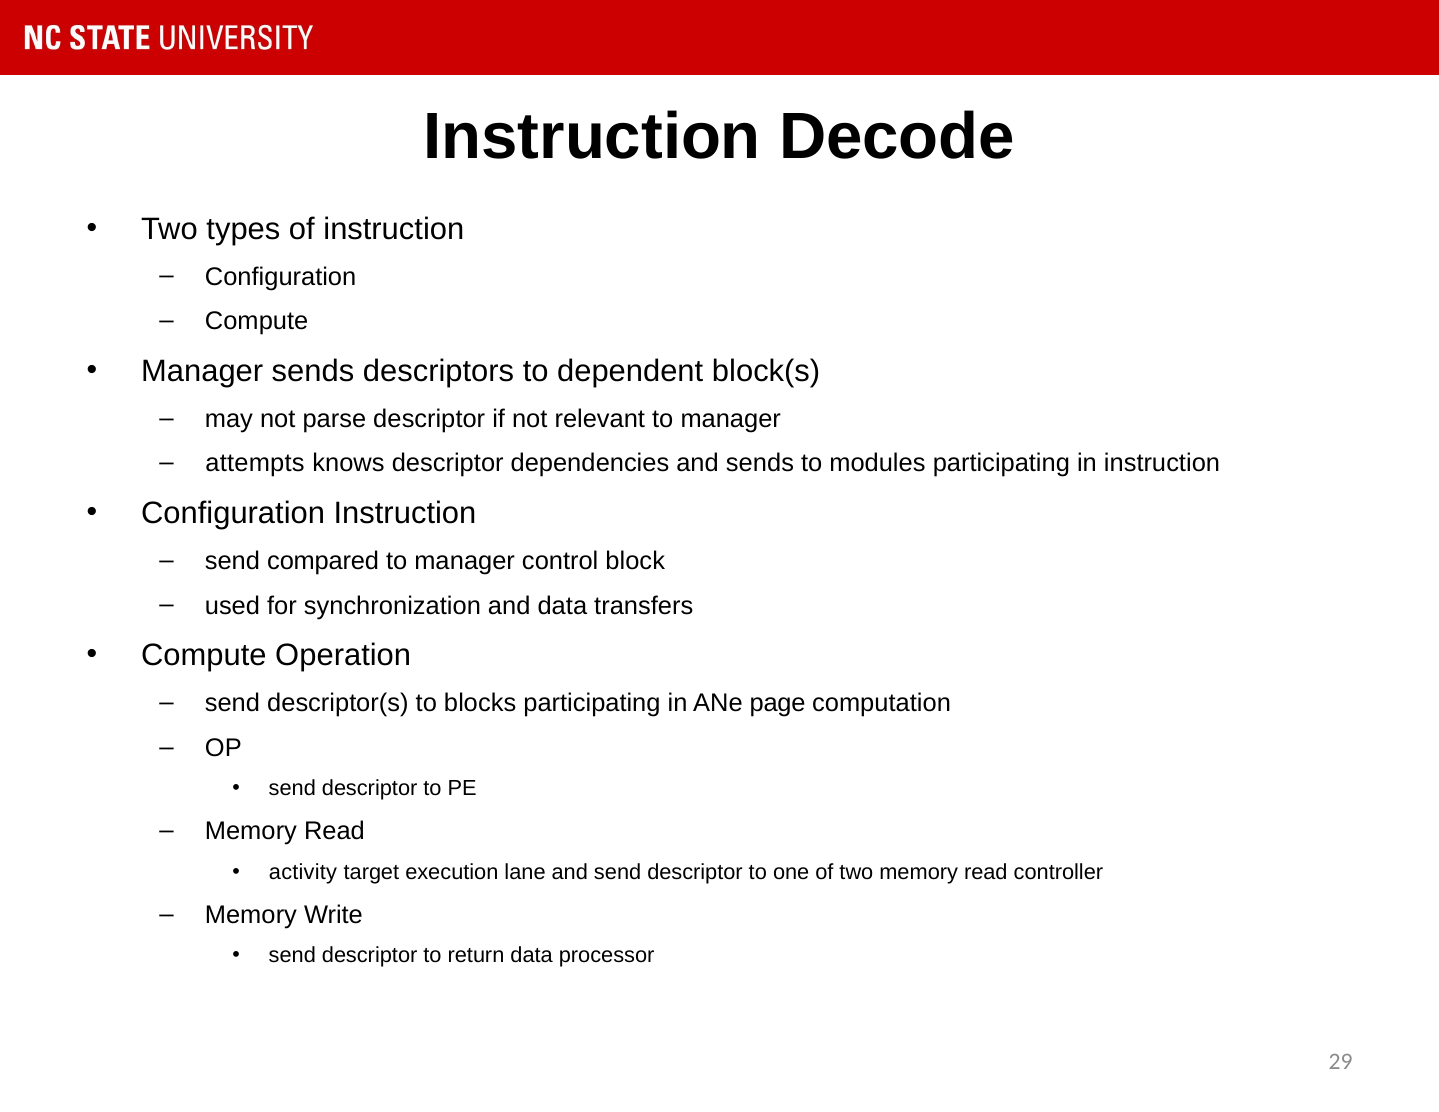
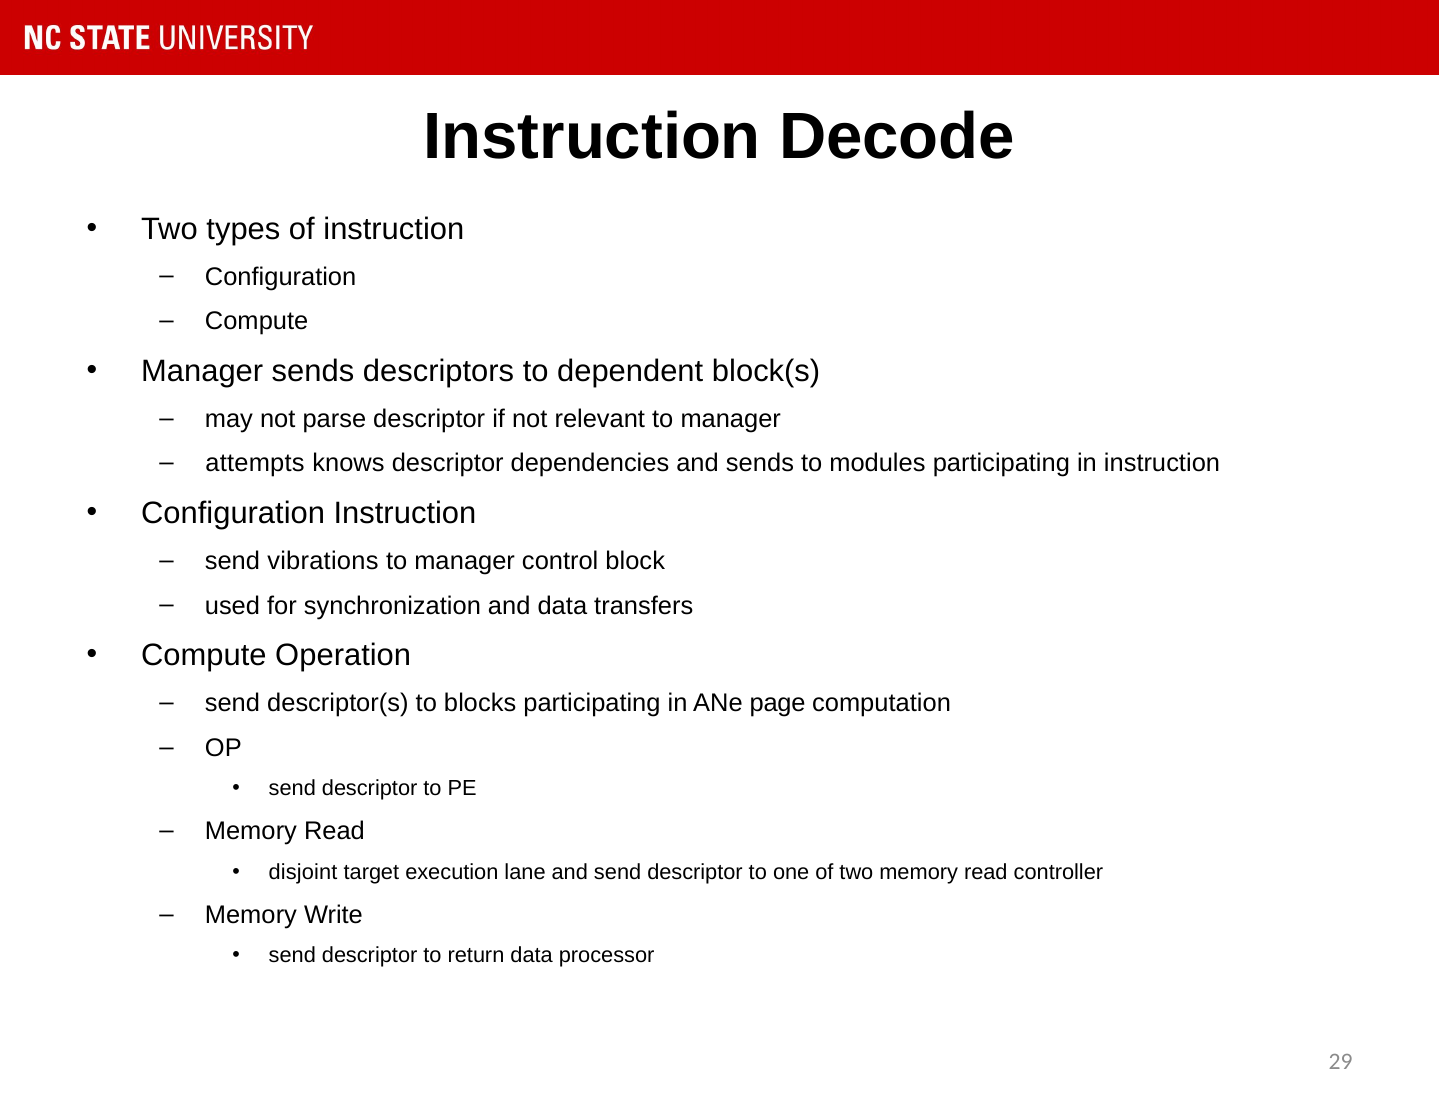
compared: compared -> vibrations
activity: activity -> disjoint
